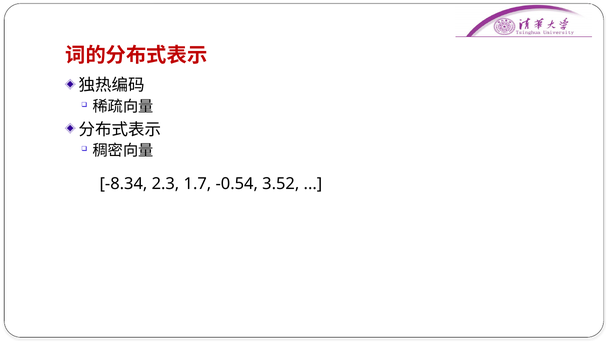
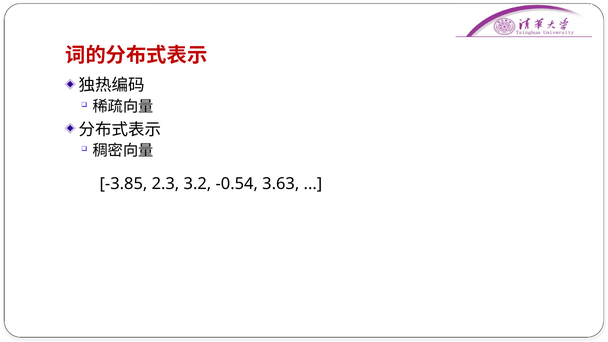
-8.34: -8.34 -> -3.85
1.7: 1.7 -> 3.2
3.52: 3.52 -> 3.63
